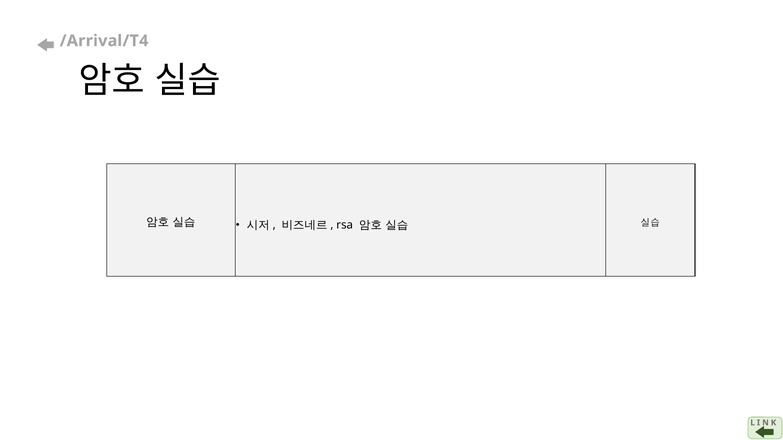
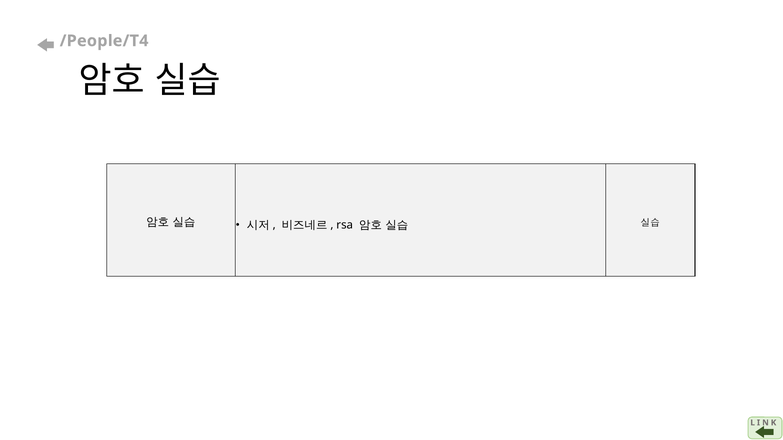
/Arrival/T4: /Arrival/T4 -> /People/T4
